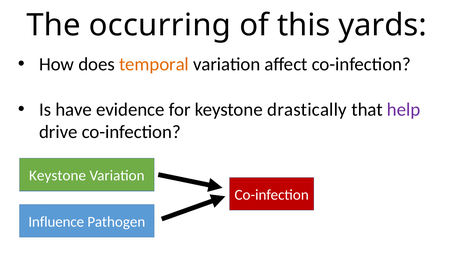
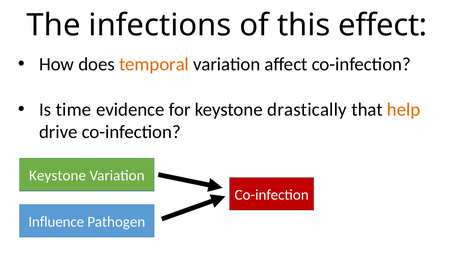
occurring: occurring -> infections
yards: yards -> effect
have: have -> time
help colour: purple -> orange
